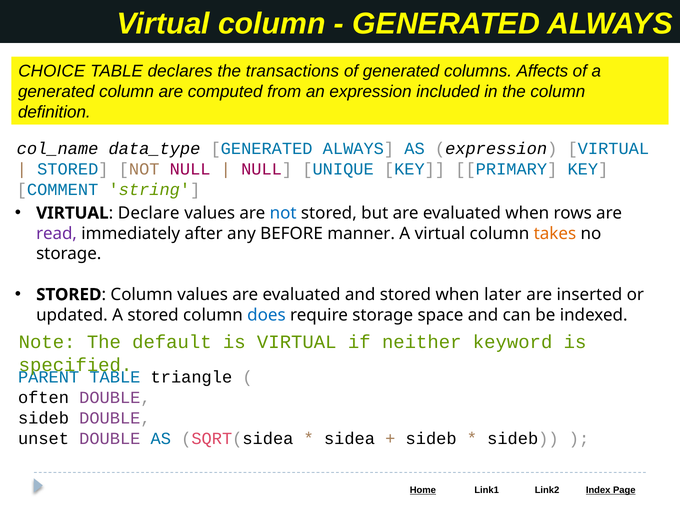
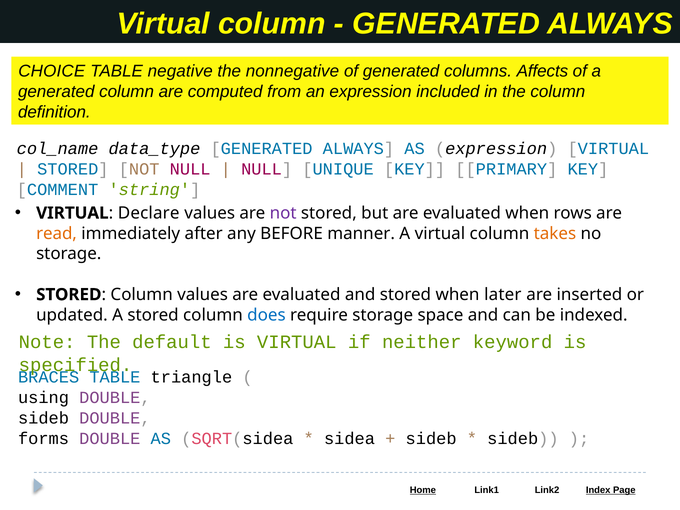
declares: declares -> negative
transactions: transactions -> nonnegative
not at (283, 213) colour: blue -> purple
read colour: purple -> orange
PARENT: PARENT -> BRACES
often: often -> using
unset: unset -> forms
